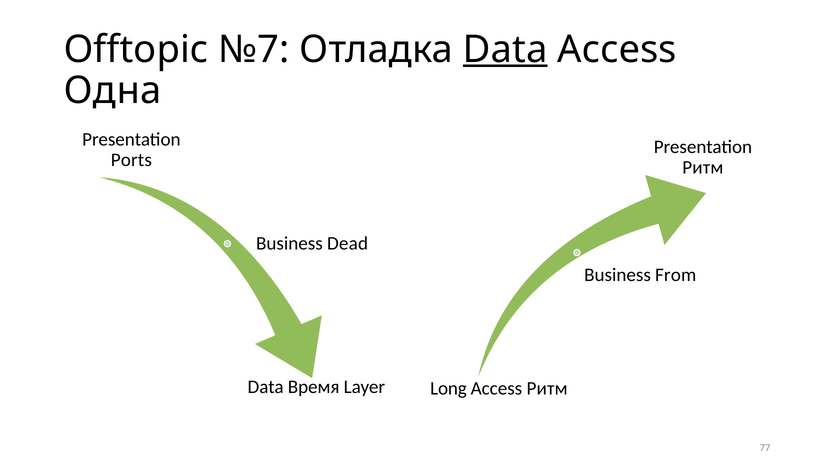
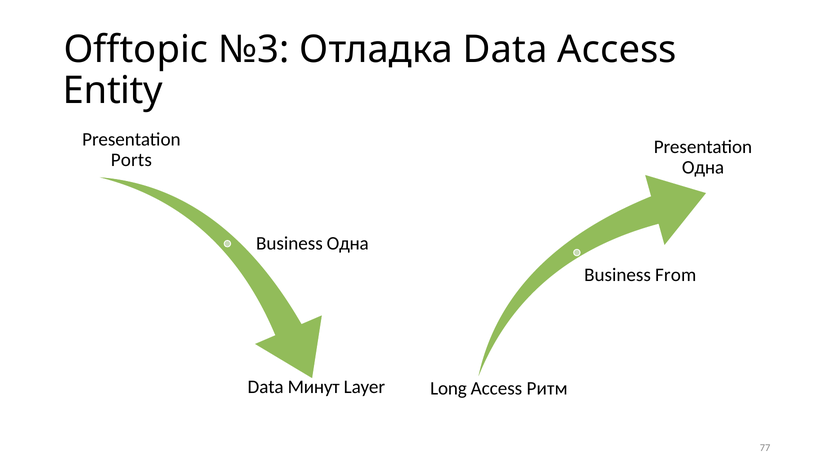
№7: №7 -> №3
Data at (505, 49) underline: present -> none
Одна: Одна -> Entity
Ритм at (703, 168): Ритм -> Одна
Dead at (348, 244): Dead -> Одна
Время: Время -> Минут
